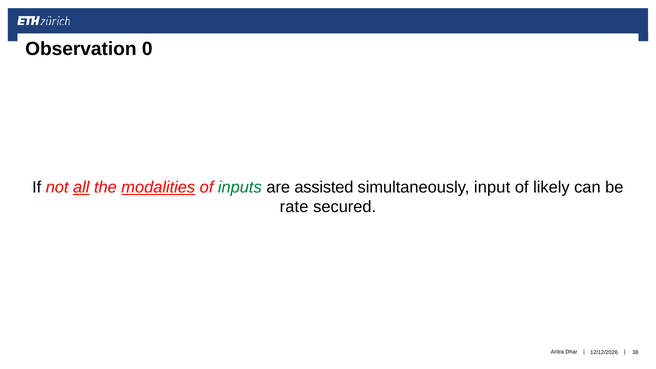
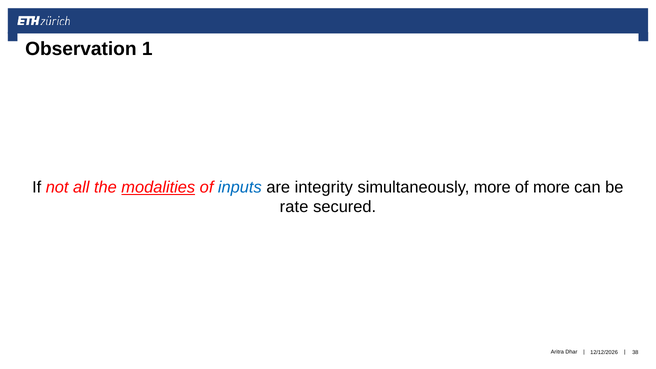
0: 0 -> 1
all underline: present -> none
inputs colour: green -> blue
assisted: assisted -> integrity
simultaneously input: input -> more
of likely: likely -> more
